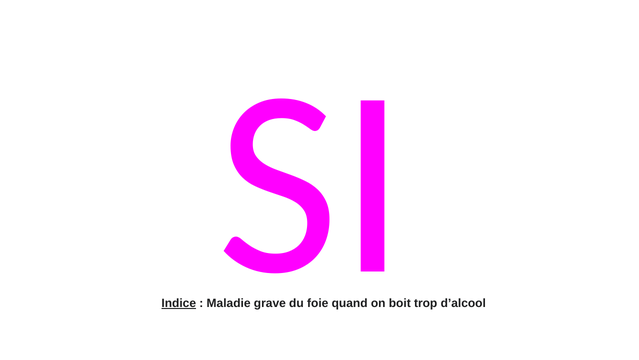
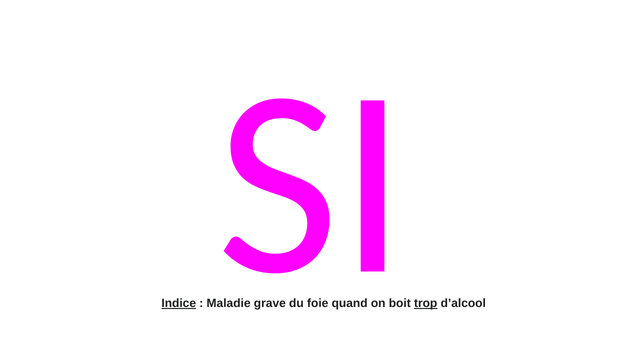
trop underline: none -> present
